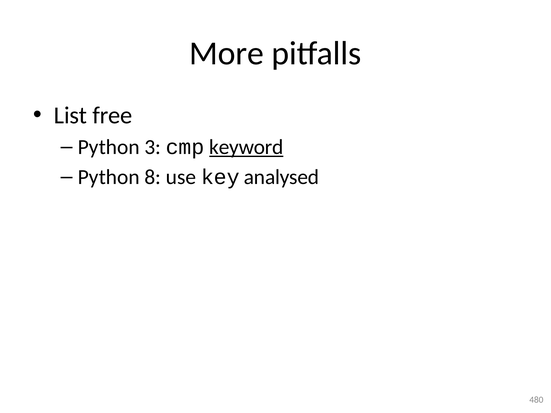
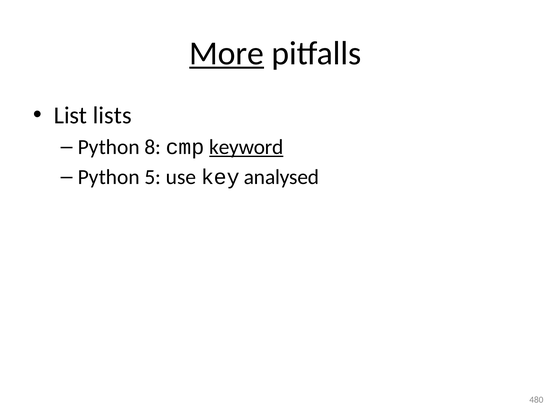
More underline: none -> present
free: free -> lists
3: 3 -> 8
8: 8 -> 5
